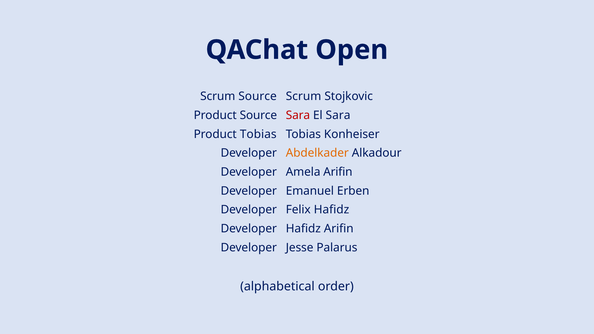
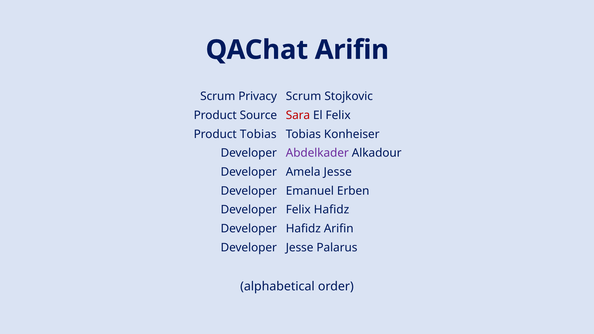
QAChat Open: Open -> Arifin
Scrum Source: Source -> Privacy
El Sara: Sara -> Felix
Abdelkader colour: orange -> purple
Amela Arifin: Arifin -> Jesse
